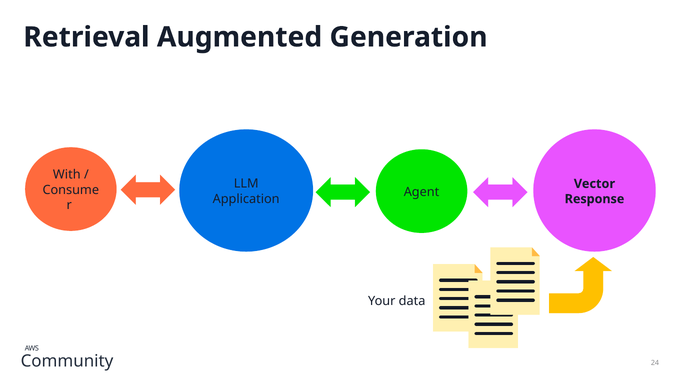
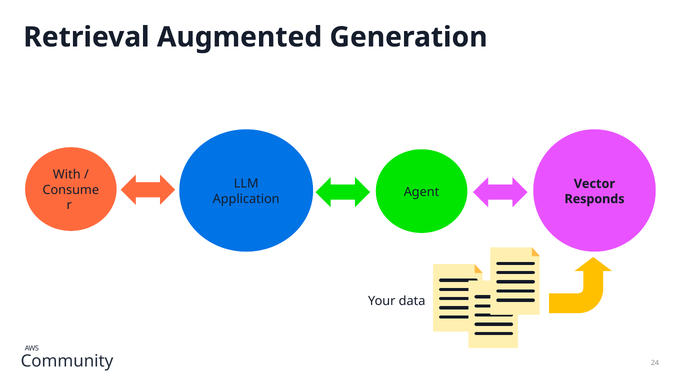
Response: Response -> Responds
